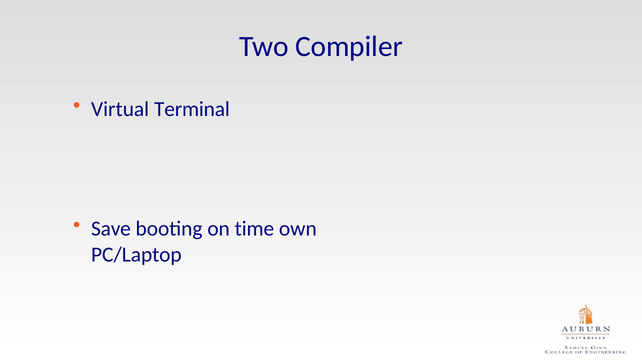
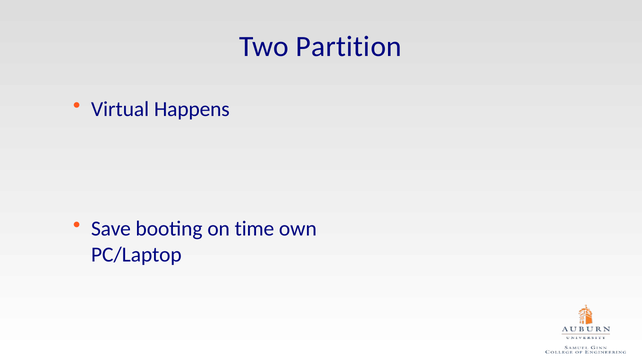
Compiler: Compiler -> Partition
Terminal: Terminal -> Happens
